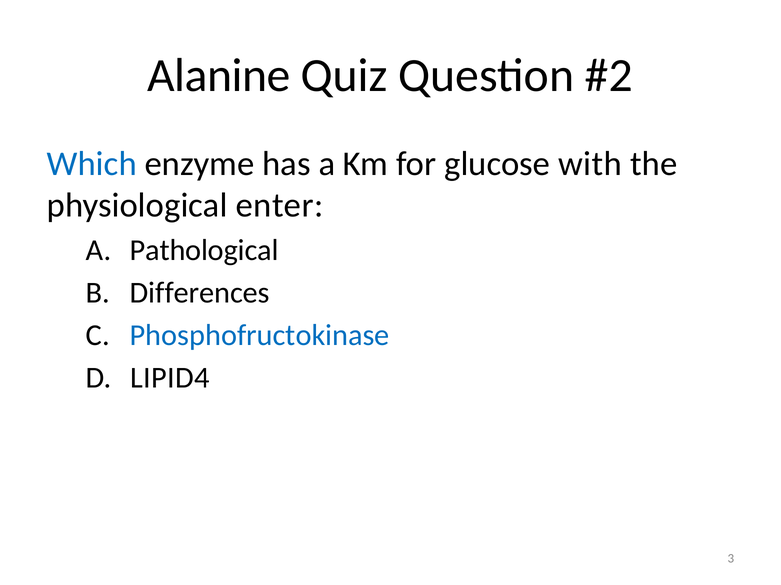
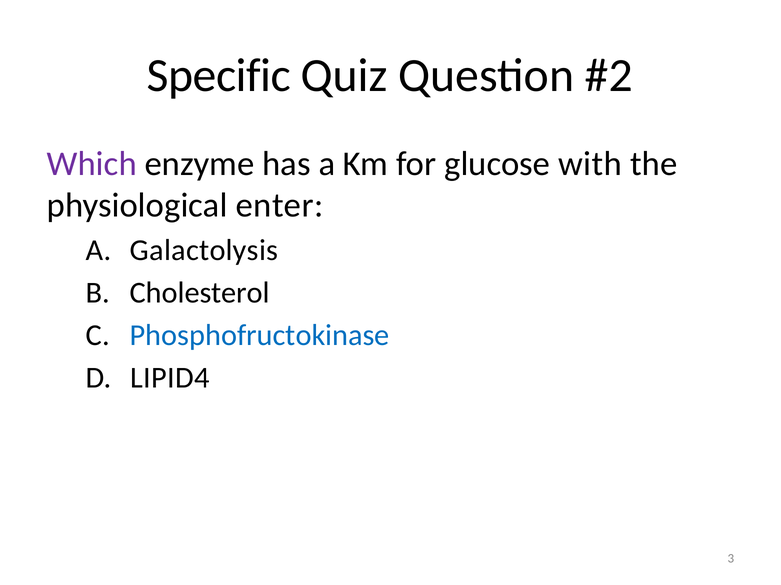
Alanine: Alanine -> Specific
Which colour: blue -> purple
Pathological: Pathological -> Galactolysis
Differences: Differences -> Cholesterol
